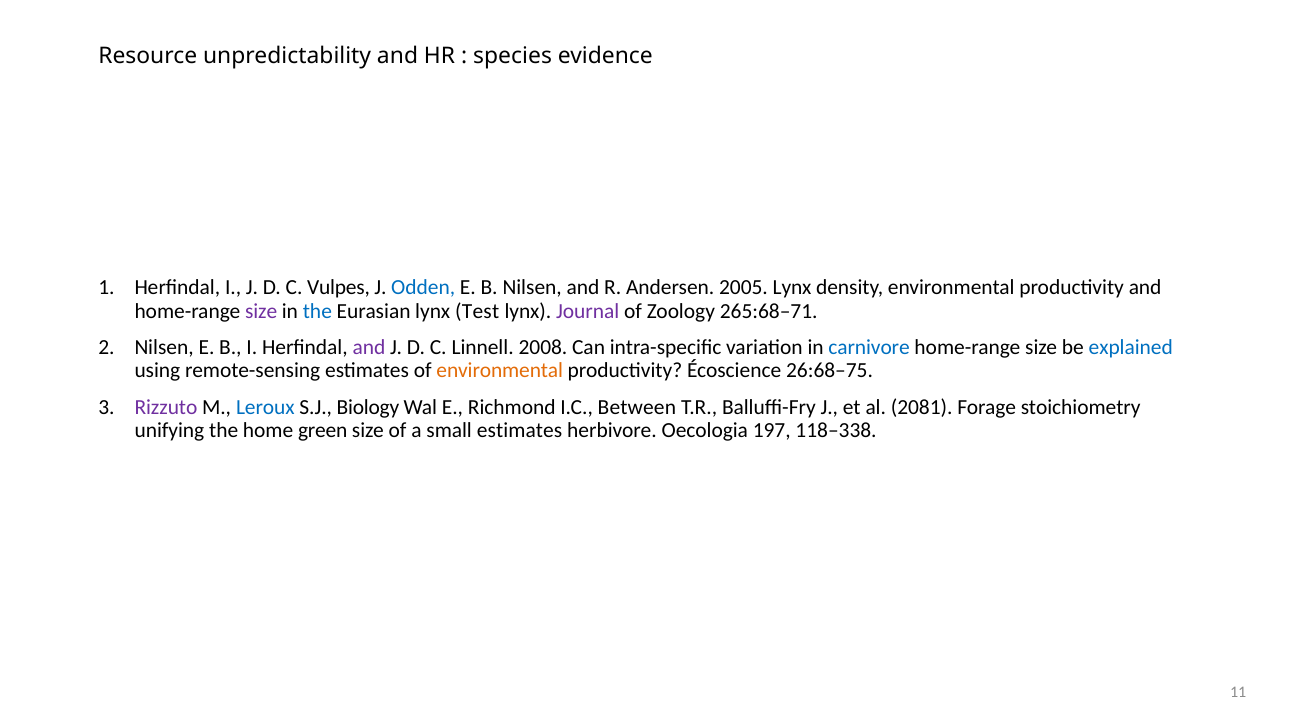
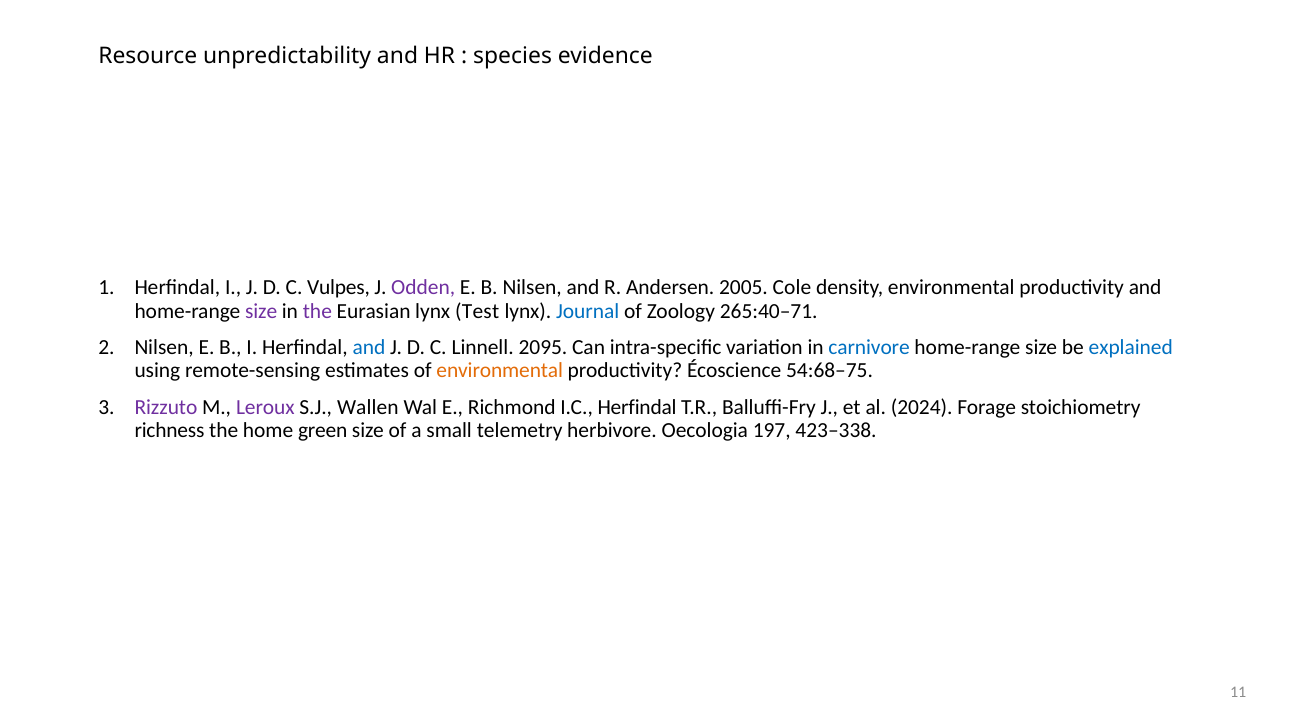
Odden colour: blue -> purple
2005 Lynx: Lynx -> Cole
the at (317, 311) colour: blue -> purple
Journal colour: purple -> blue
265:68–71: 265:68–71 -> 265:40–71
and at (369, 348) colour: purple -> blue
2008: 2008 -> 2095
26:68–75: 26:68–75 -> 54:68–75
Leroux colour: blue -> purple
Biology: Biology -> Wallen
I.C Between: Between -> Herfindal
2081: 2081 -> 2024
unifying: unifying -> richness
small estimates: estimates -> telemetry
118–338: 118–338 -> 423–338
